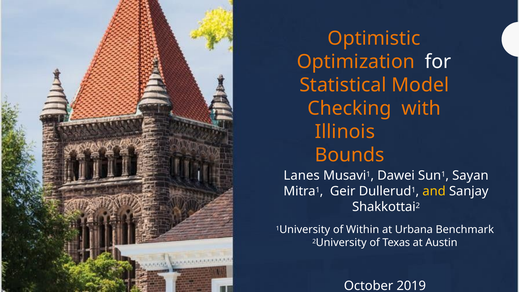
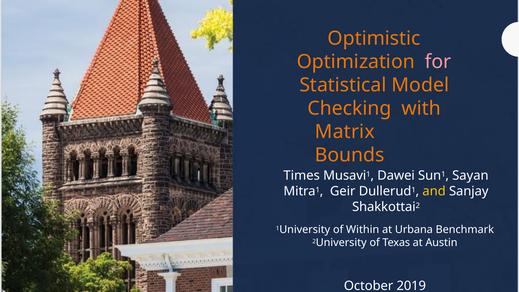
for colour: white -> pink
Illinois: Illinois -> Matrix
Lanes: Lanes -> Times
